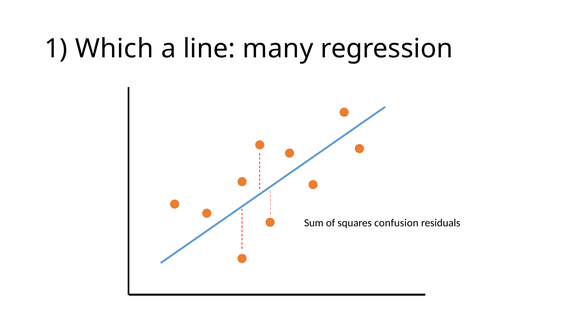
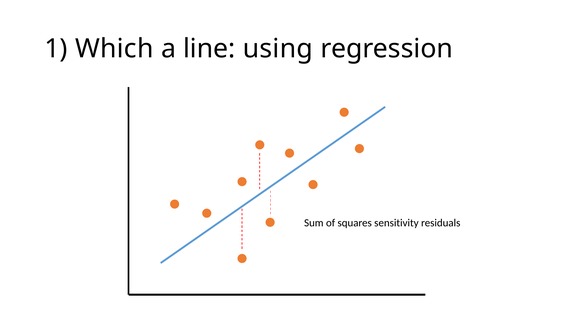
many: many -> using
confusion: confusion -> sensitivity
